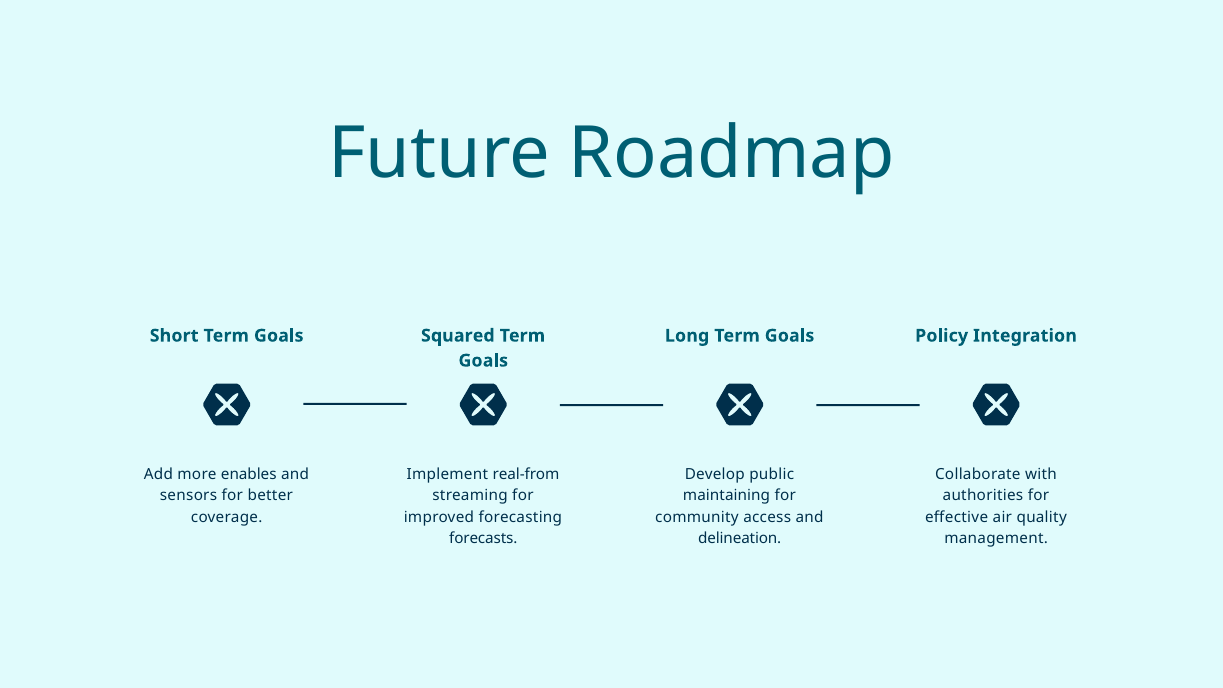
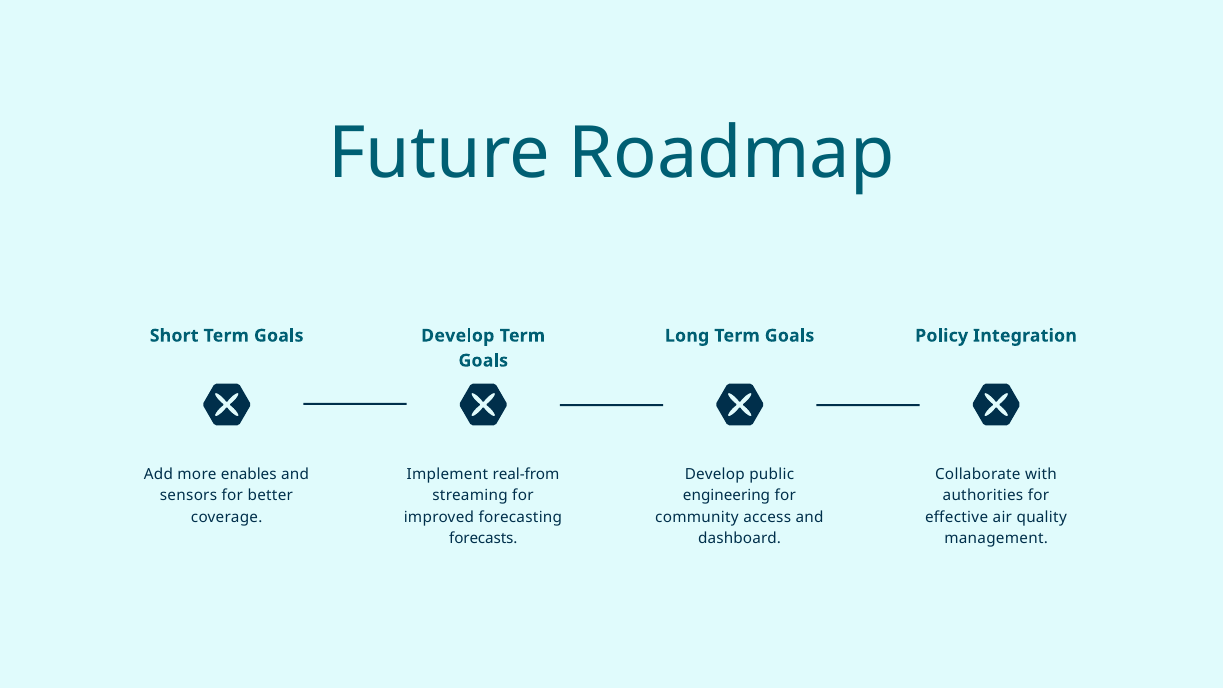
Squared at (458, 336): Squared -> Develop
maintaining: maintaining -> engineering
delineation: delineation -> dashboard
